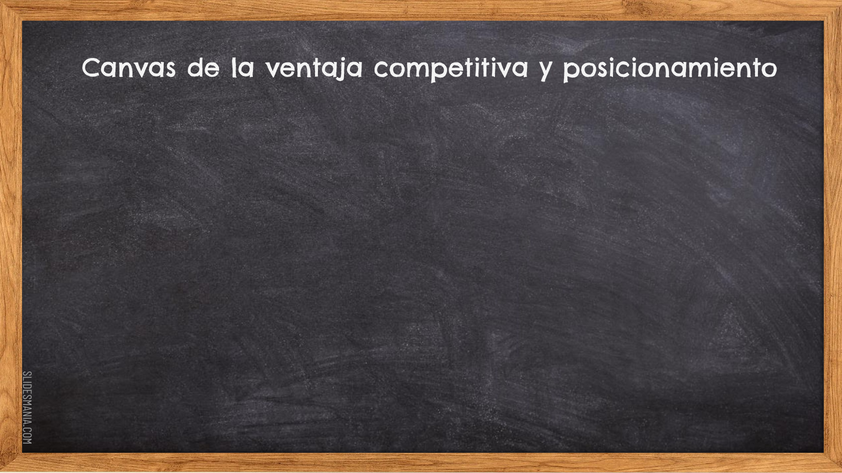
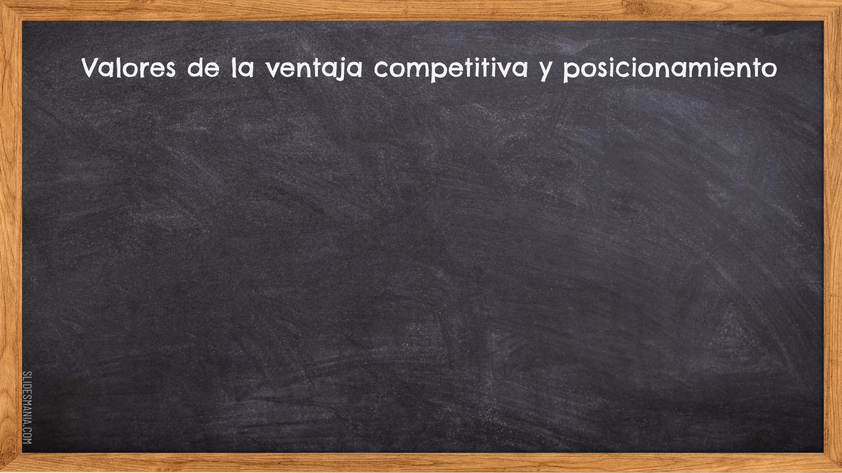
Canvas: Canvas -> Valores
